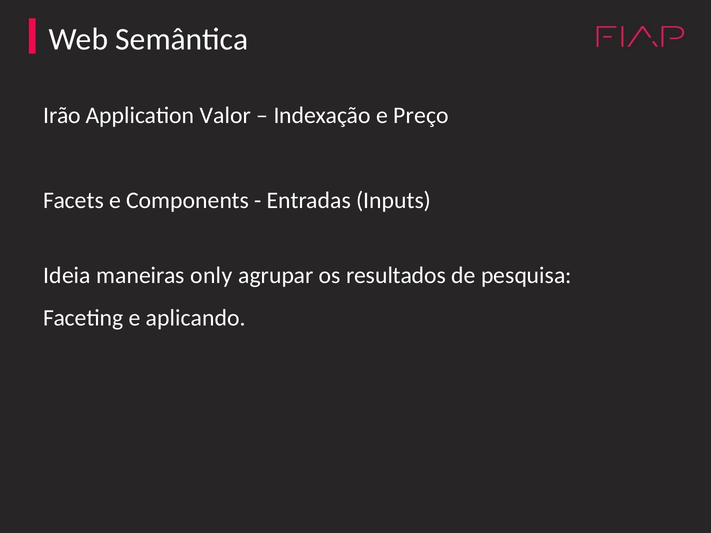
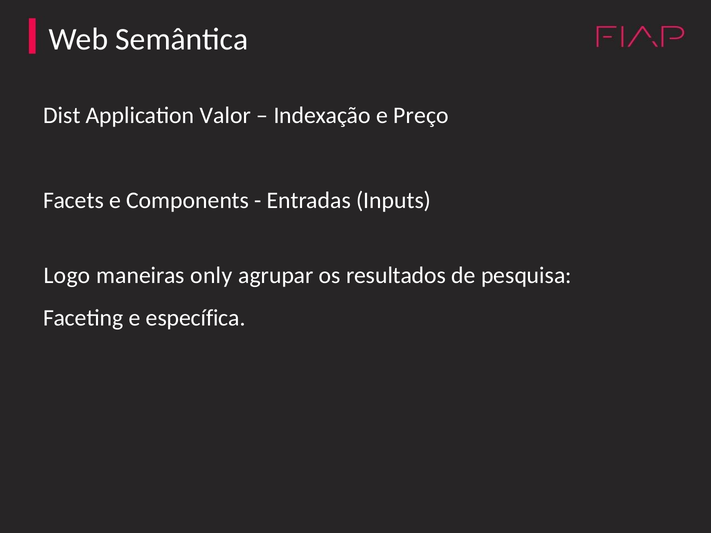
Irão: Irão -> Dist
Ideia: Ideia -> Logo
aplicando: aplicando -> específica
